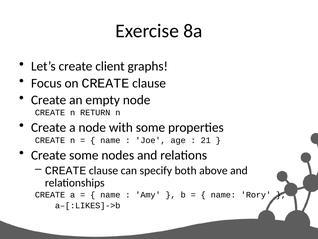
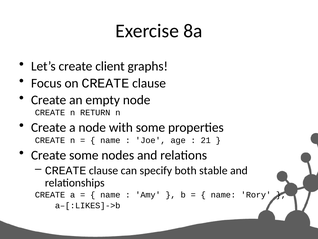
above: above -> stable
